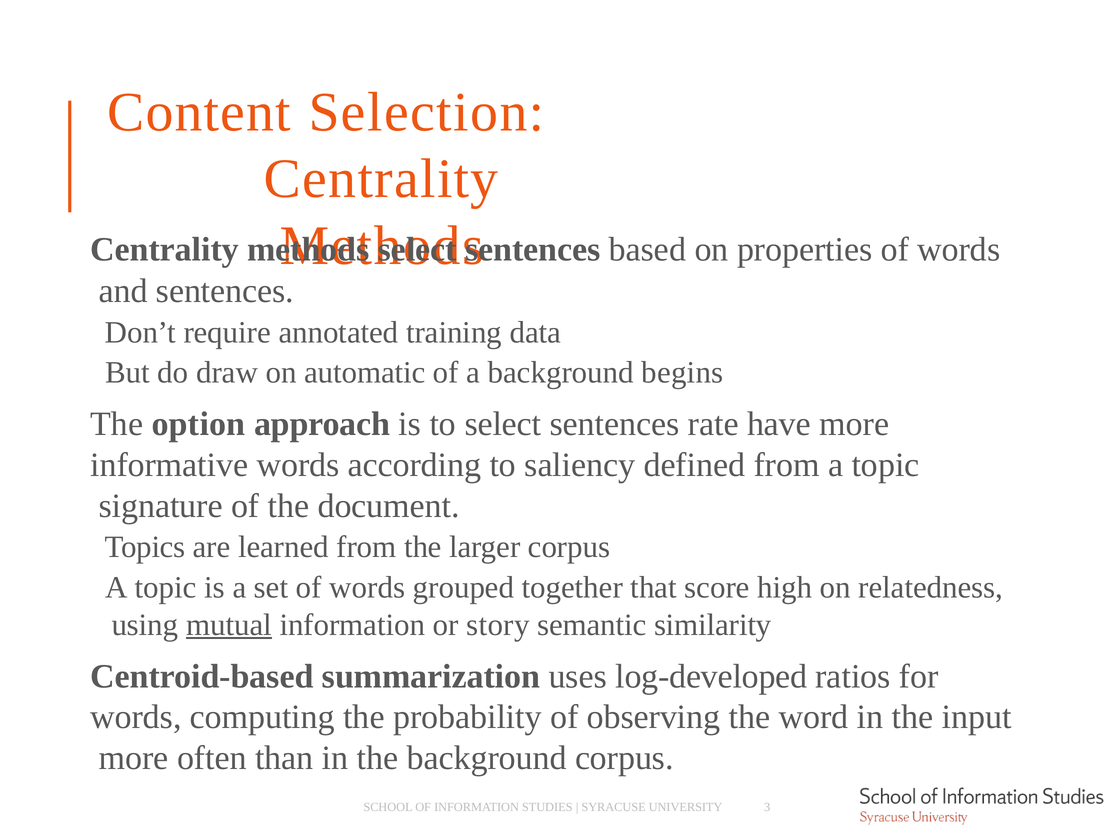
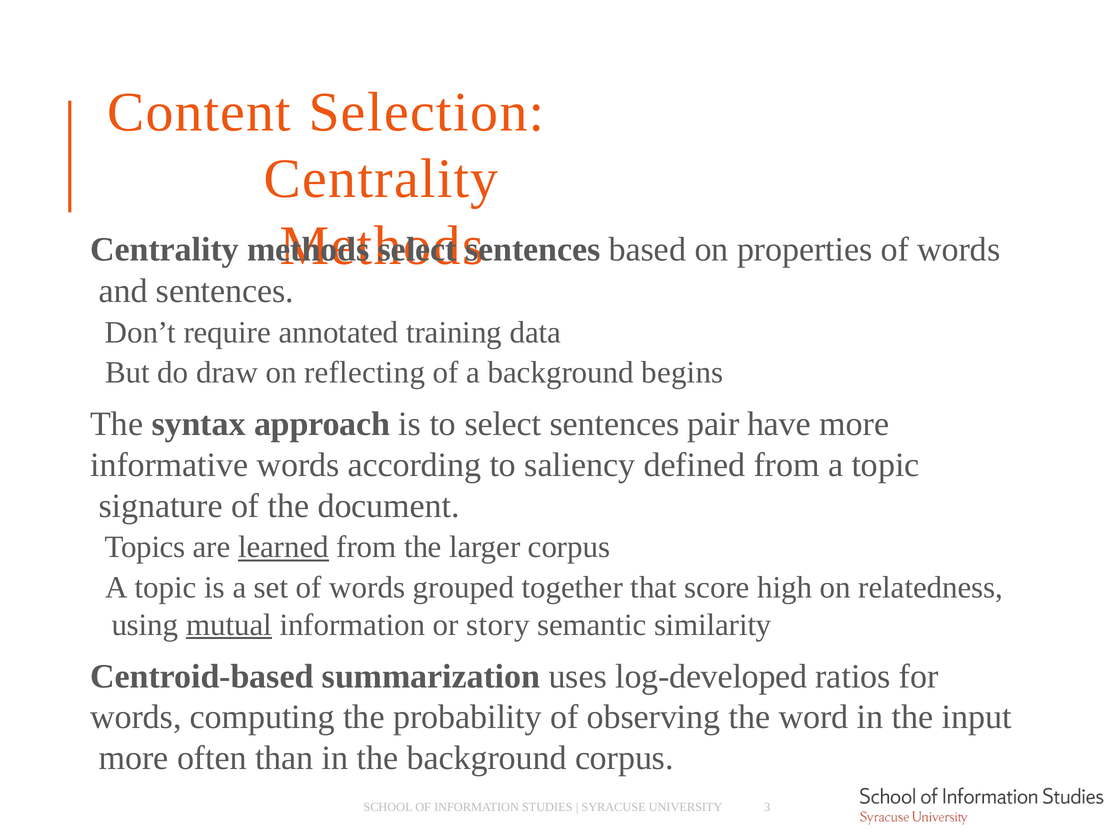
automatic: automatic -> reflecting
option: option -> syntax
rate: rate -> pair
learned underline: none -> present
